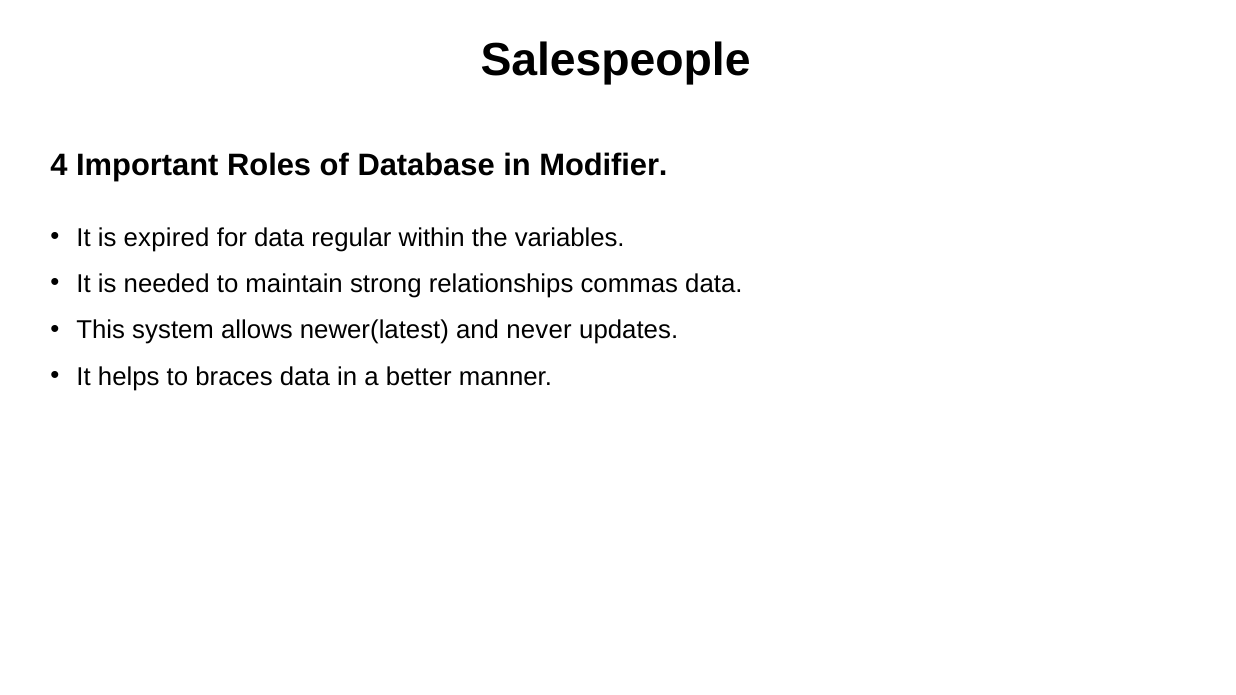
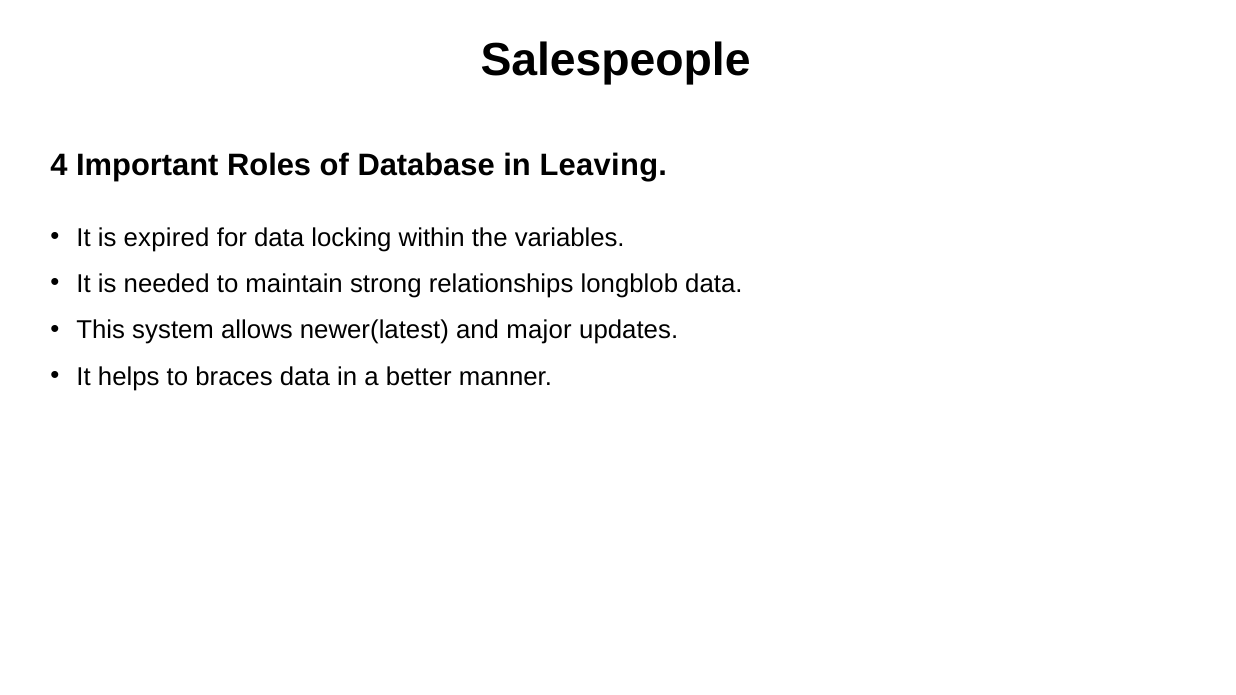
Modifier: Modifier -> Leaving
regular: regular -> locking
commas: commas -> longblob
never: never -> major
